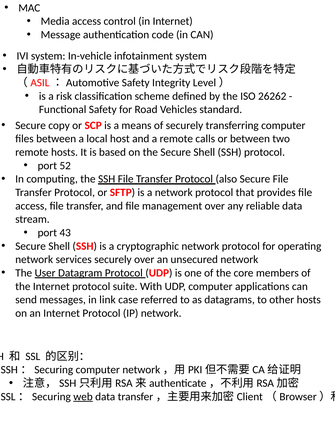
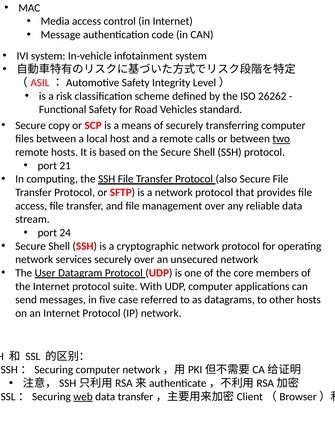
two underline: none -> present
52: 52 -> 21
43: 43 -> 24
link: link -> five
